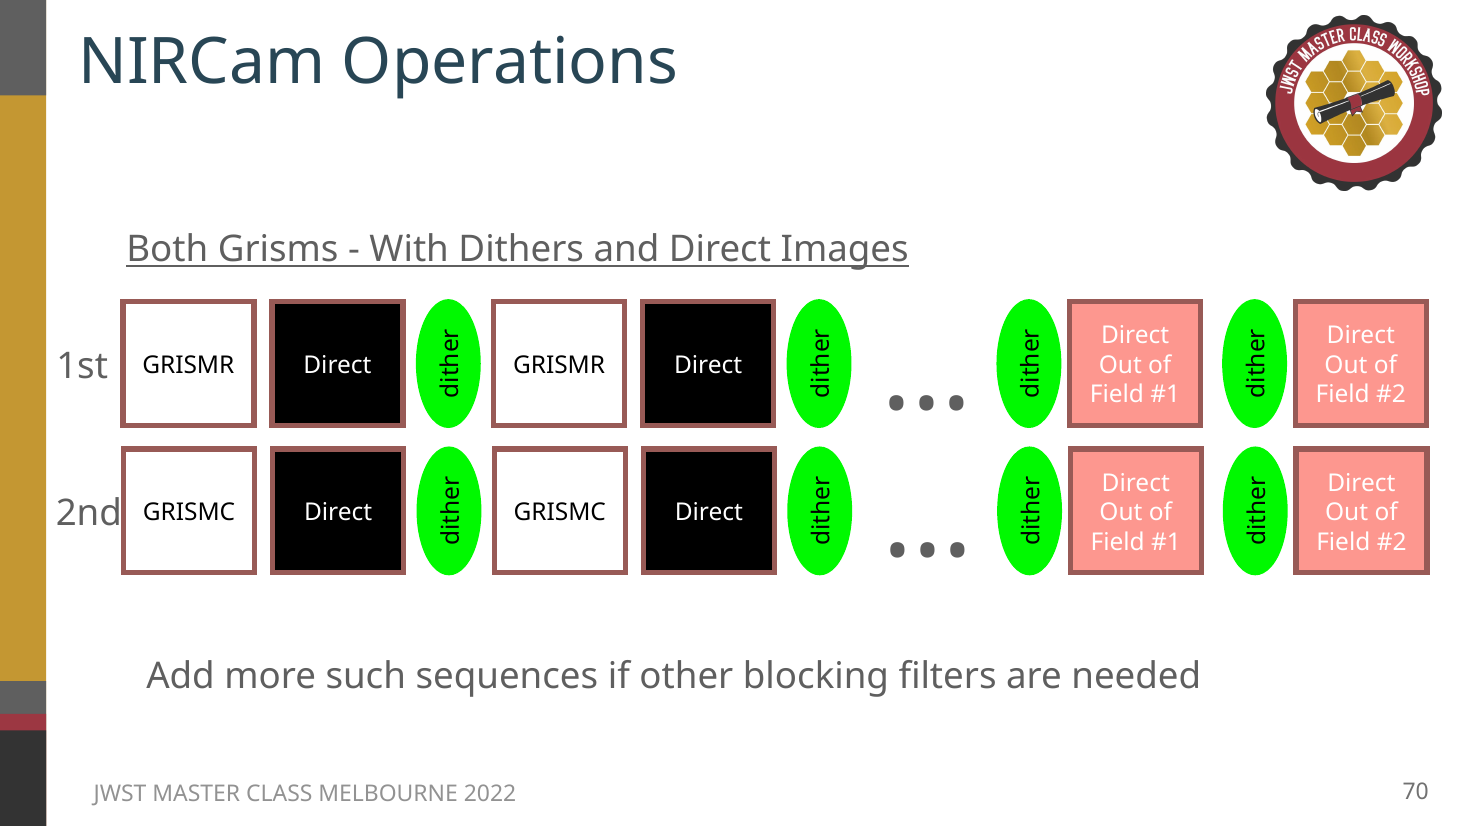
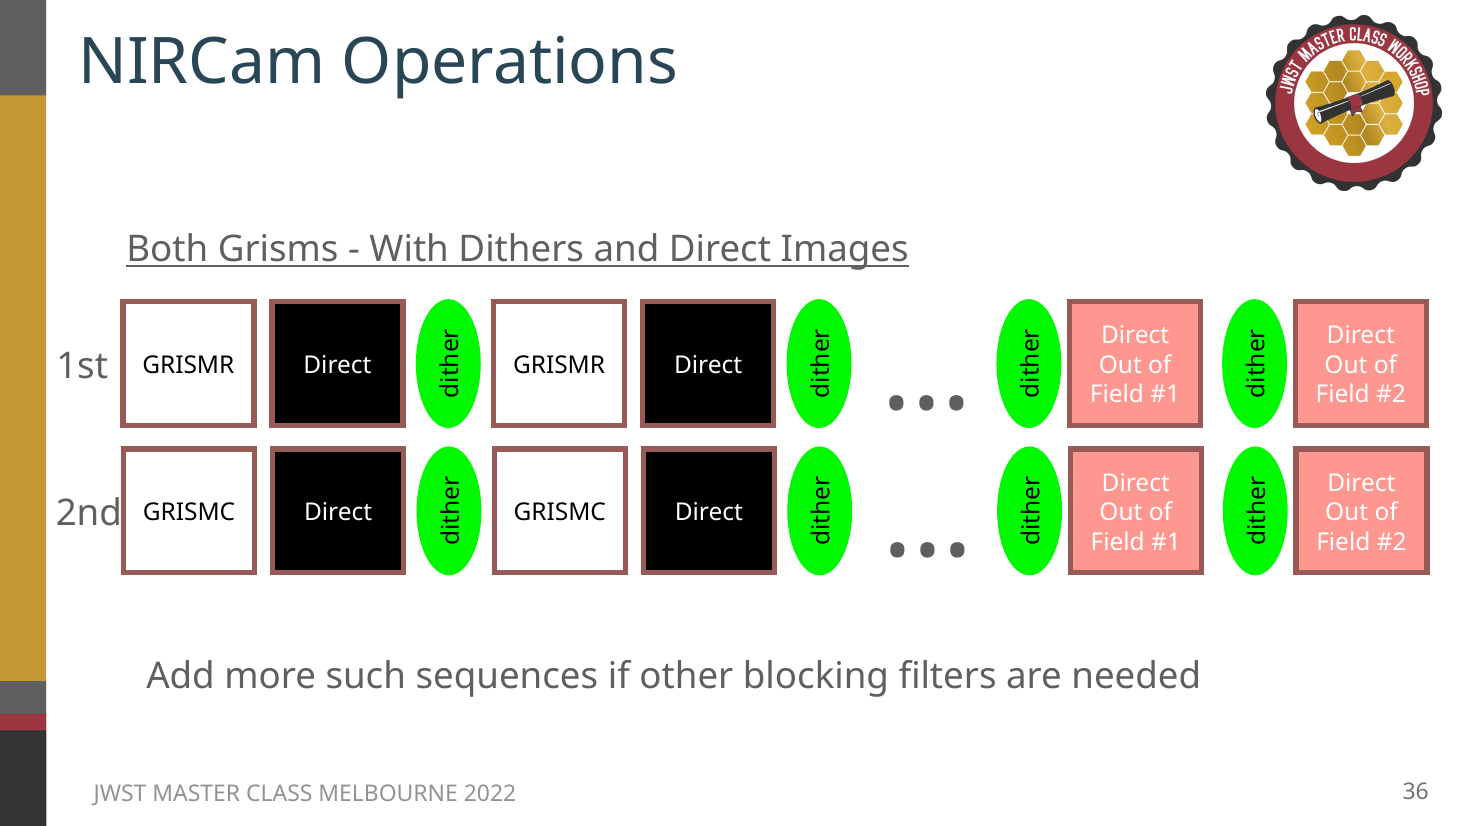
70: 70 -> 36
